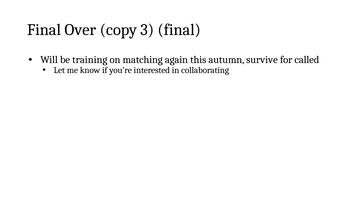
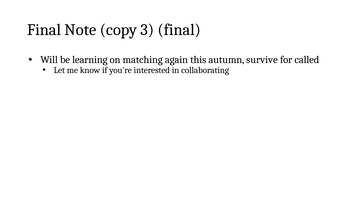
Over: Over -> Note
training: training -> learning
